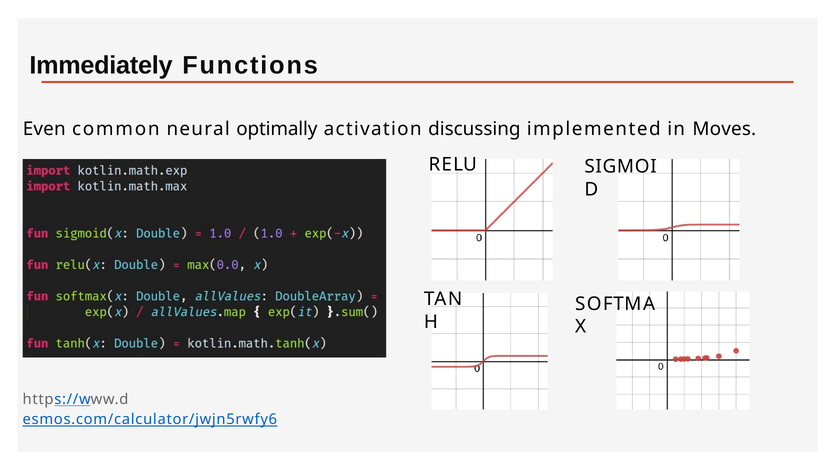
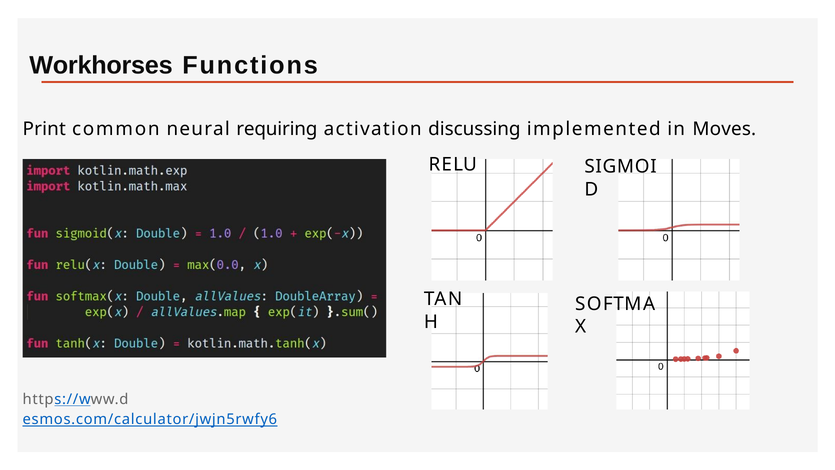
Immediately: Immediately -> Workhorses
Even: Even -> Print
optimally: optimally -> requiring
